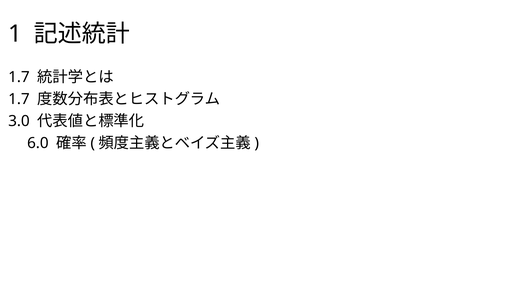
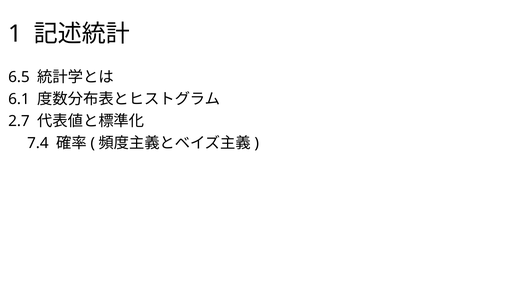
1.7 at (19, 77): 1.7 -> 6.5
1.7 at (19, 99): 1.7 -> 6.1
3.0: 3.0 -> 2.7
6.0: 6.0 -> 7.4
